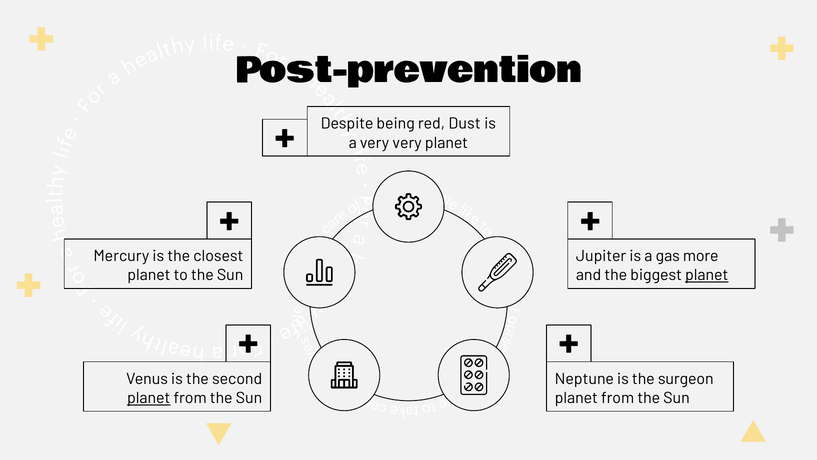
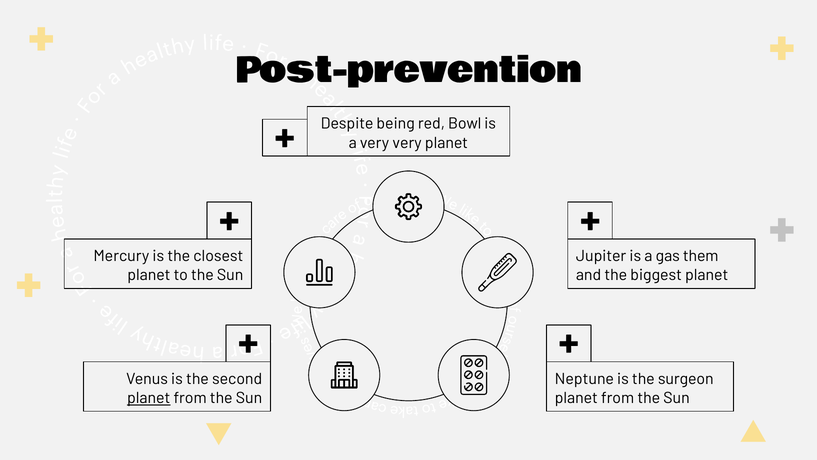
Dust: Dust -> Bowl
more: more -> them
planet at (707, 275) underline: present -> none
